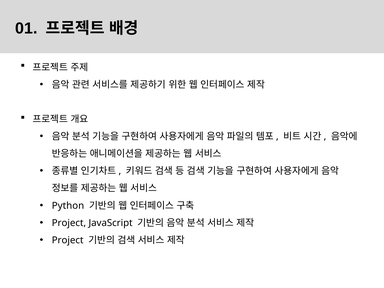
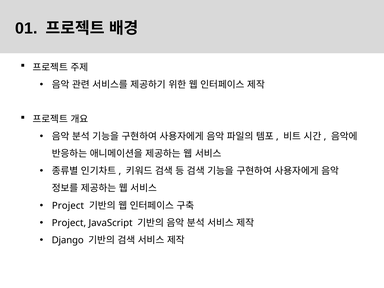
Python at (68, 206): Python -> Project
Project at (68, 240): Project -> Django
